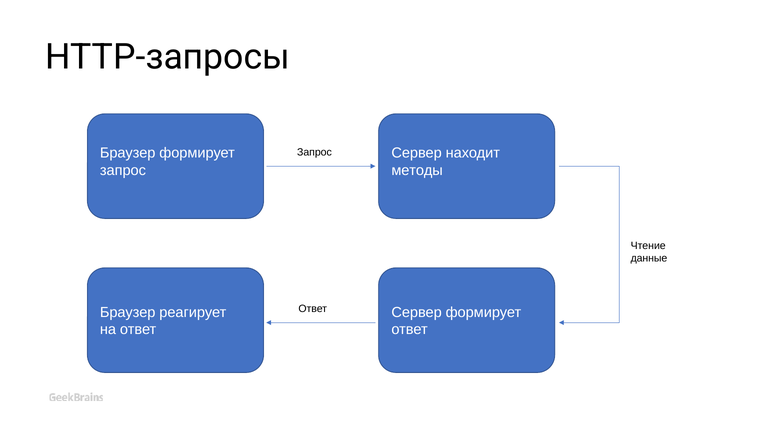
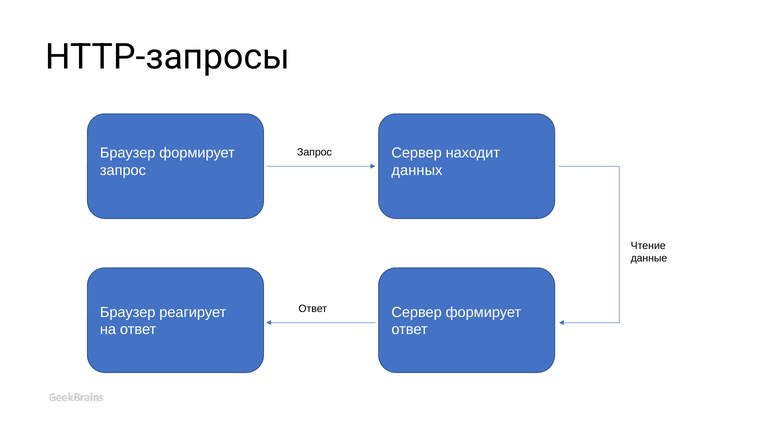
методы: методы -> данных
